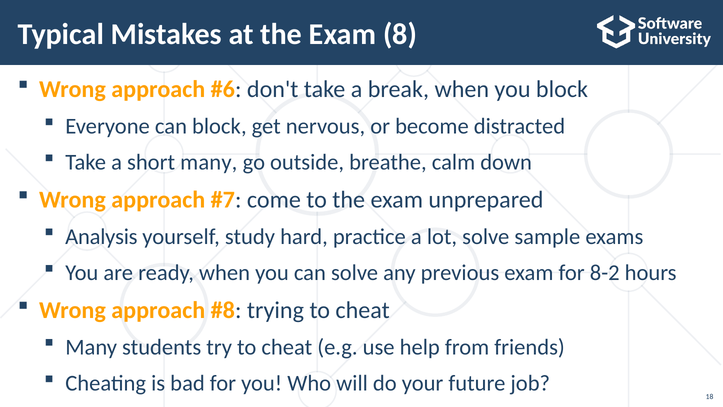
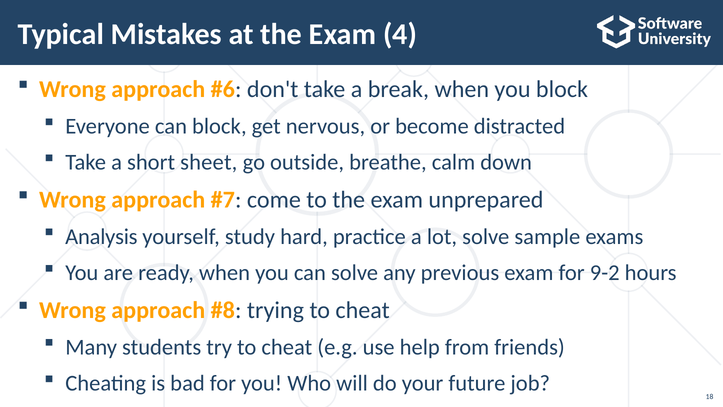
8: 8 -> 4
short many: many -> sheet
8-2: 8-2 -> 9-2
